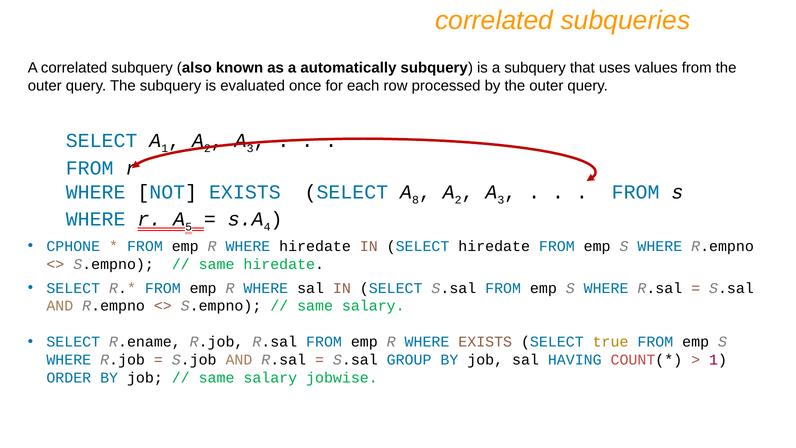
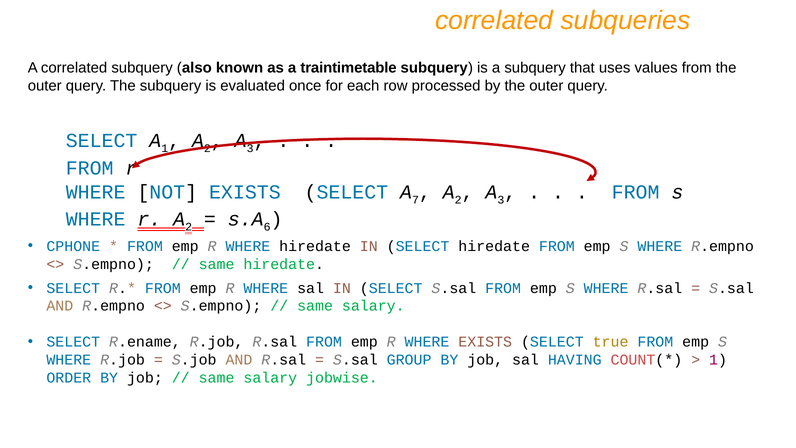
automatically: automatically -> traintimetable
8: 8 -> 7
r A 5: 5 -> 2
4: 4 -> 6
